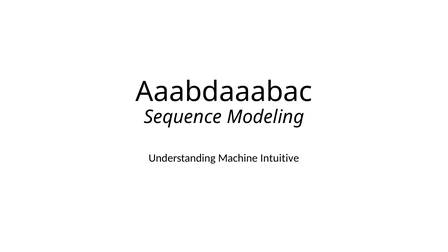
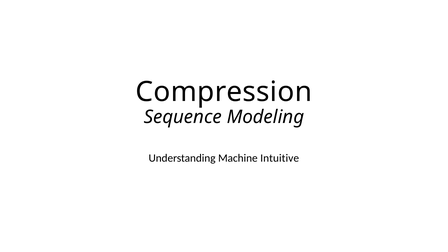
Aaabdaaabac: Aaabdaaabac -> Compression
